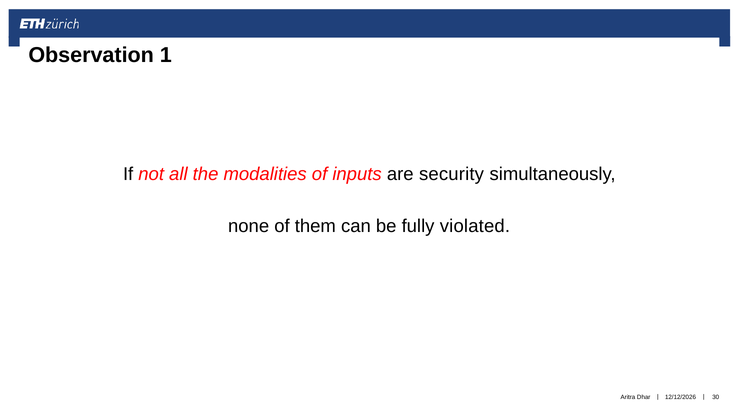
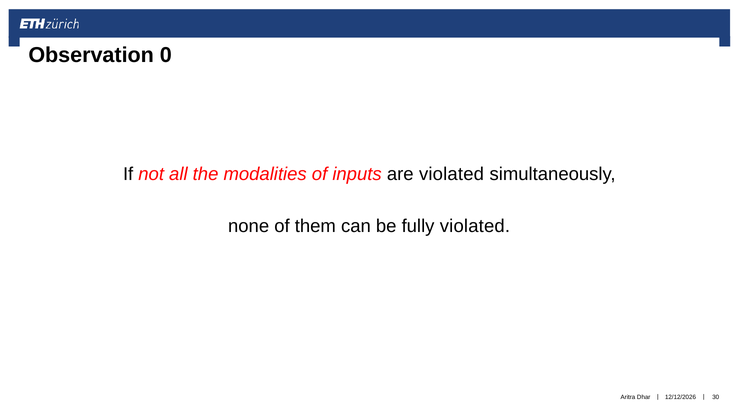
1: 1 -> 0
are security: security -> violated
